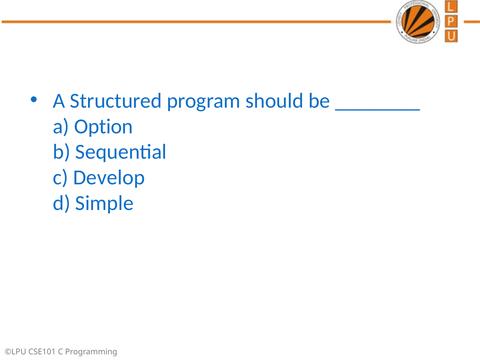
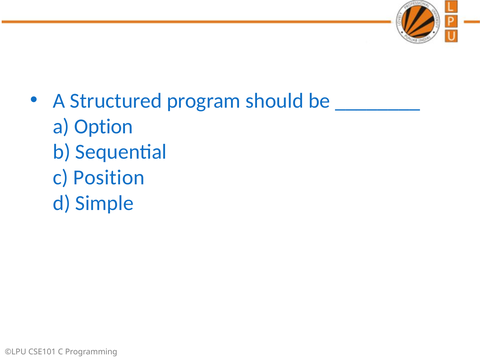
Develop: Develop -> Position
